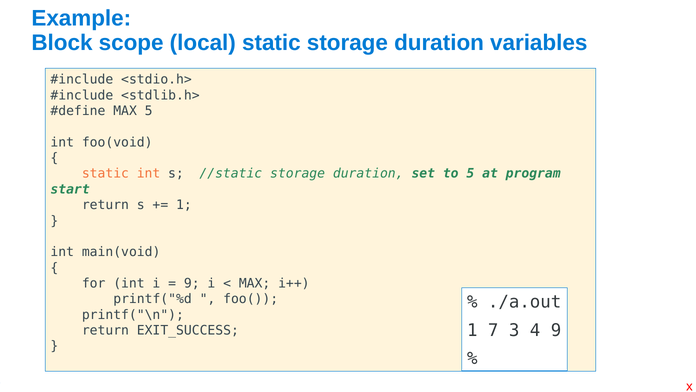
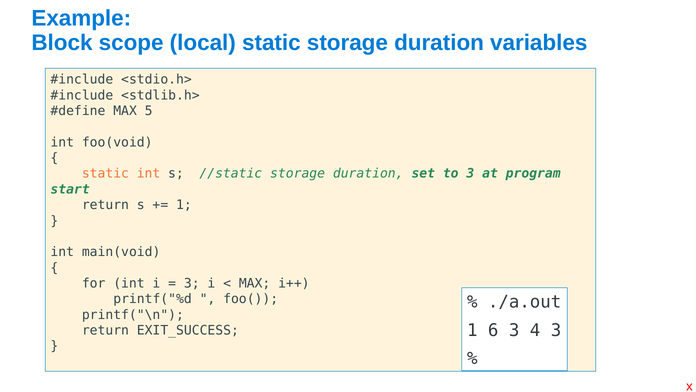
to 5: 5 -> 3
9 at (192, 283): 9 -> 3
7: 7 -> 6
4 9: 9 -> 3
